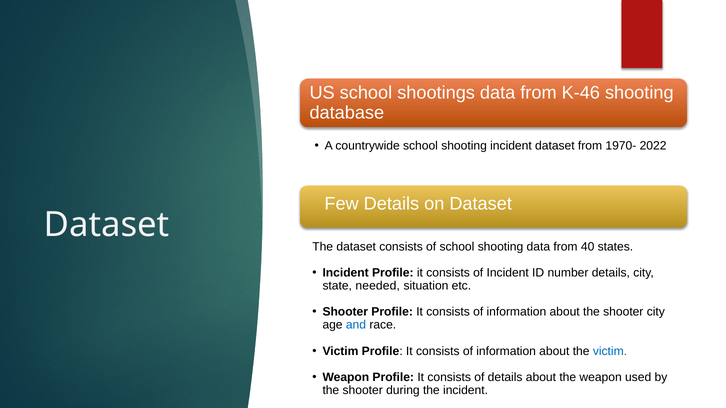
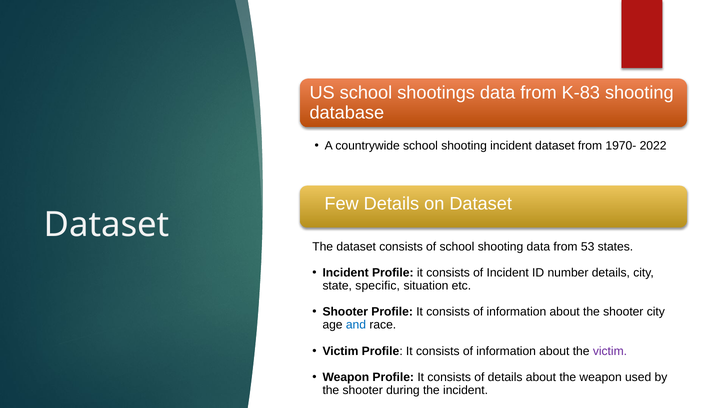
K-46: K-46 -> K-83
40: 40 -> 53
needed: needed -> specific
victim at (610, 351) colour: blue -> purple
